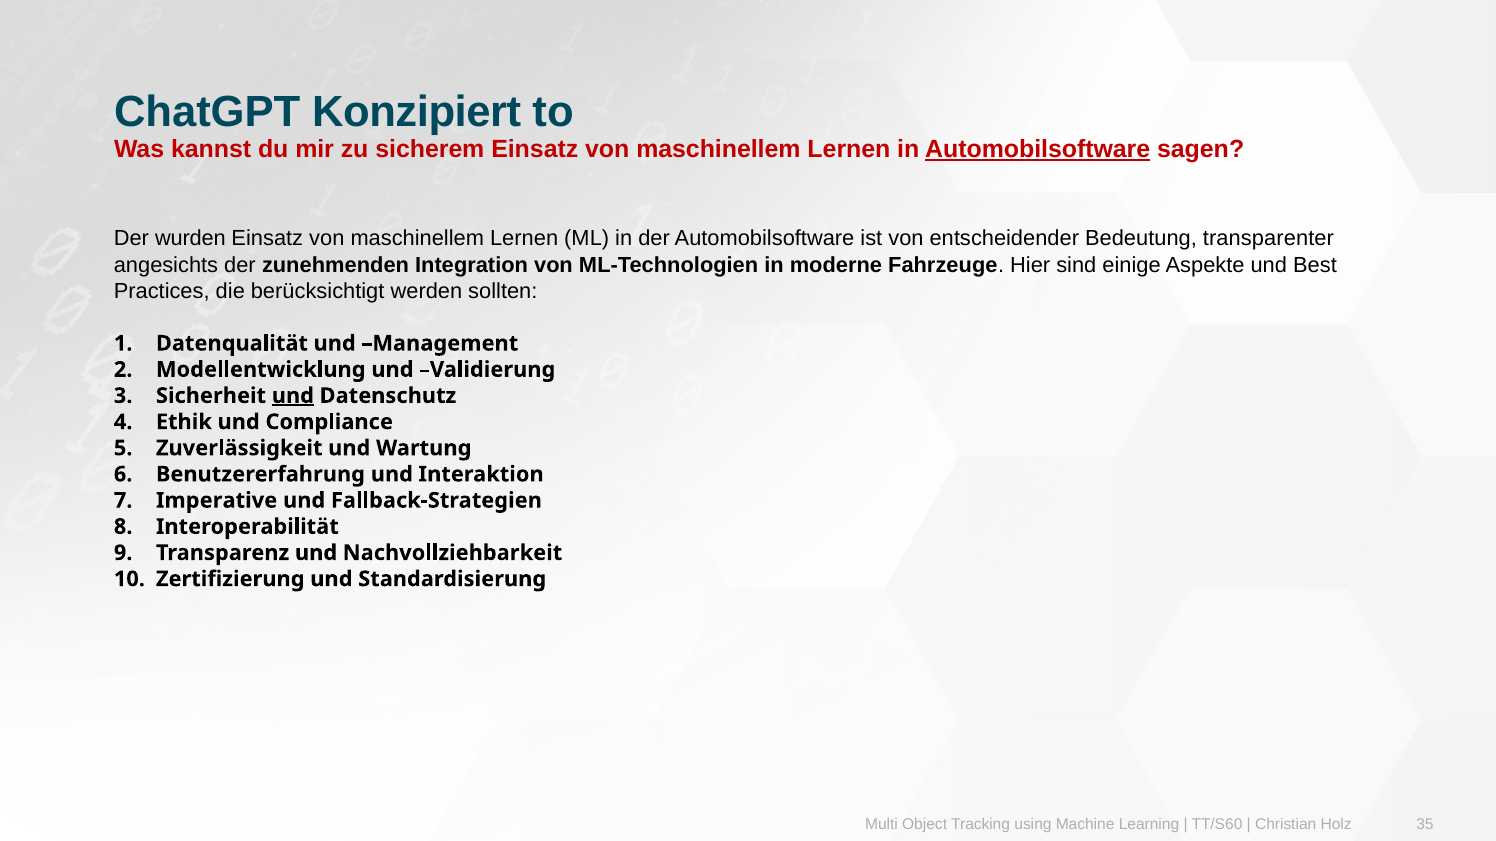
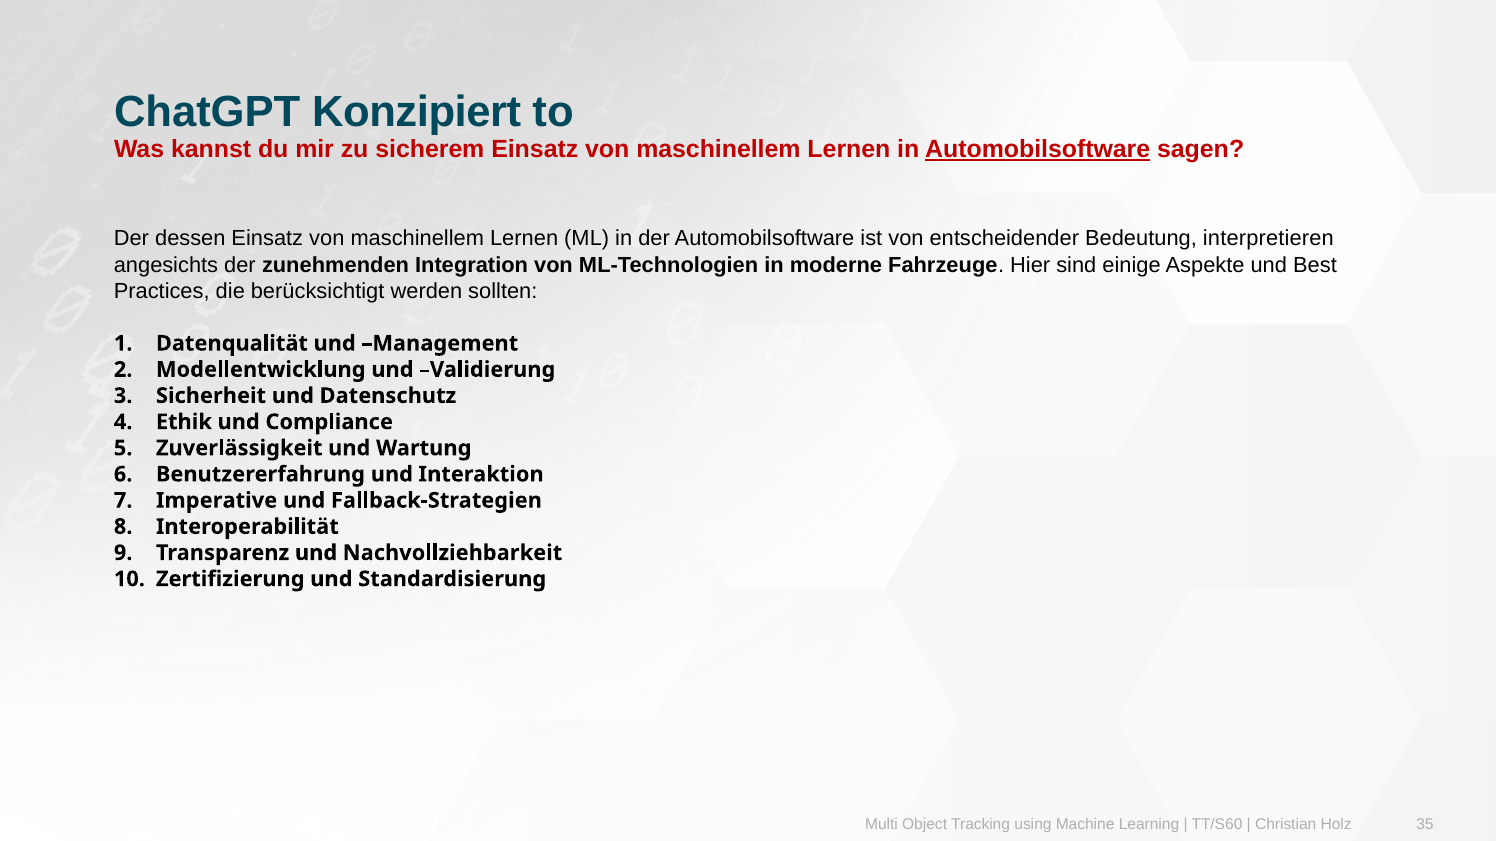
wurden: wurden -> dessen
transparenter: transparenter -> interpretieren
und at (293, 396) underline: present -> none
